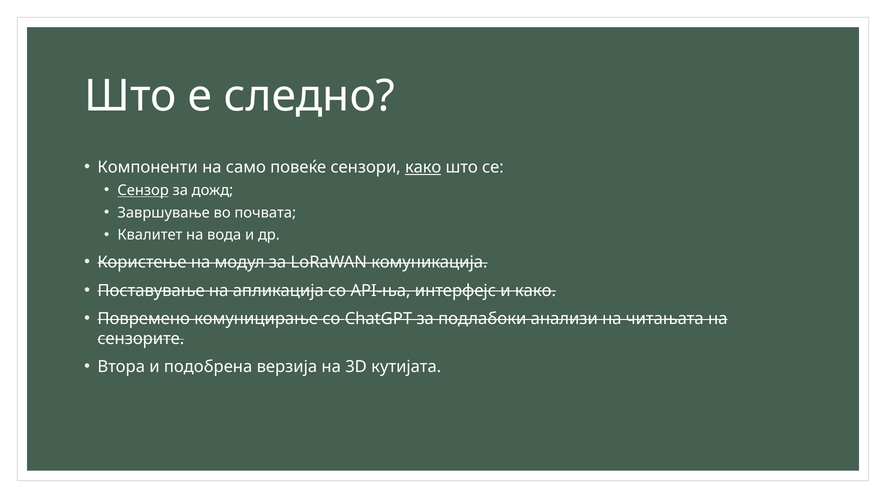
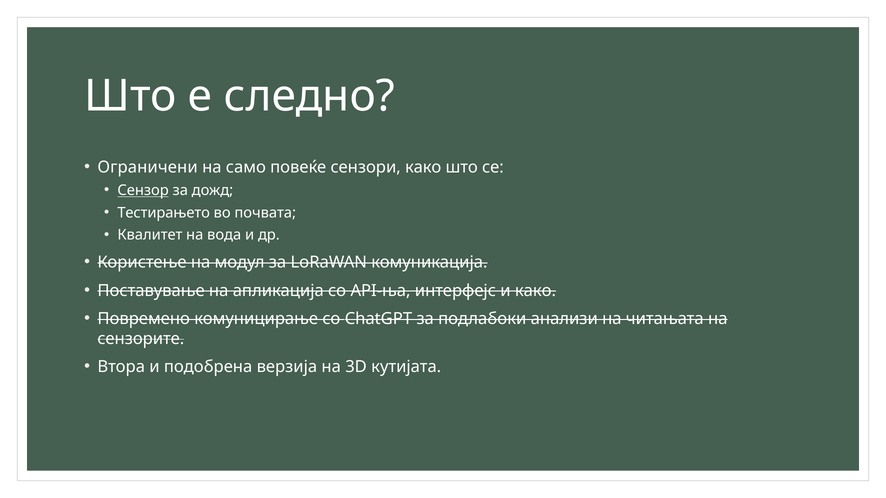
Компоненти: Компоненти -> Ограничени
како at (423, 167) underline: present -> none
Завршување: Завршување -> Тестирањето
